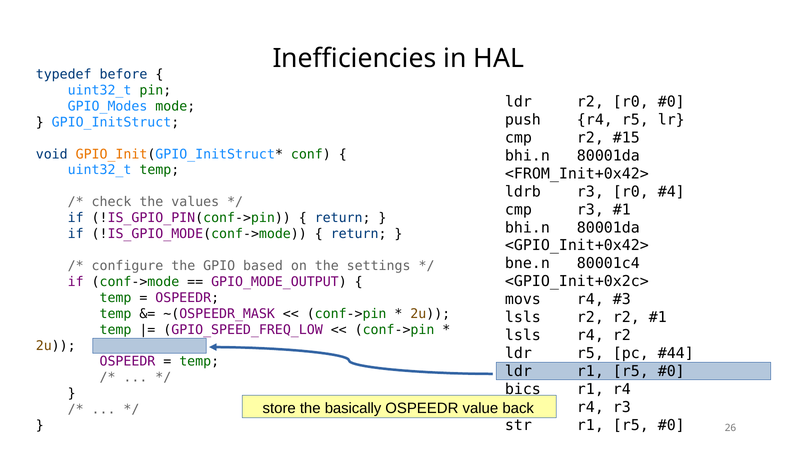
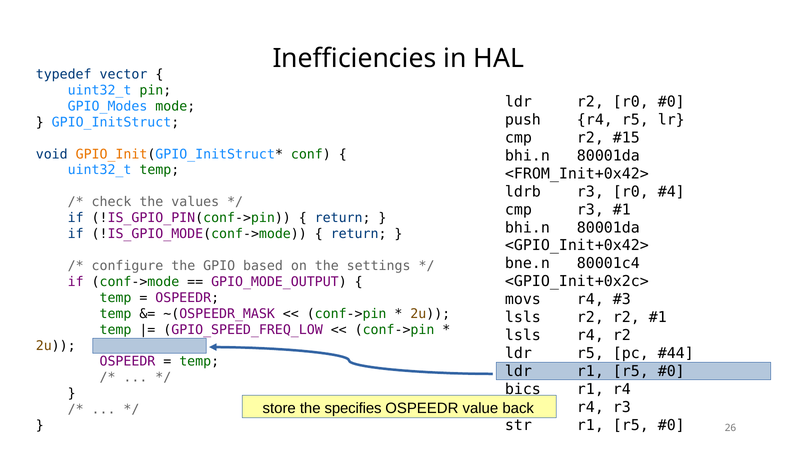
before: before -> vector
basically: basically -> specifies
